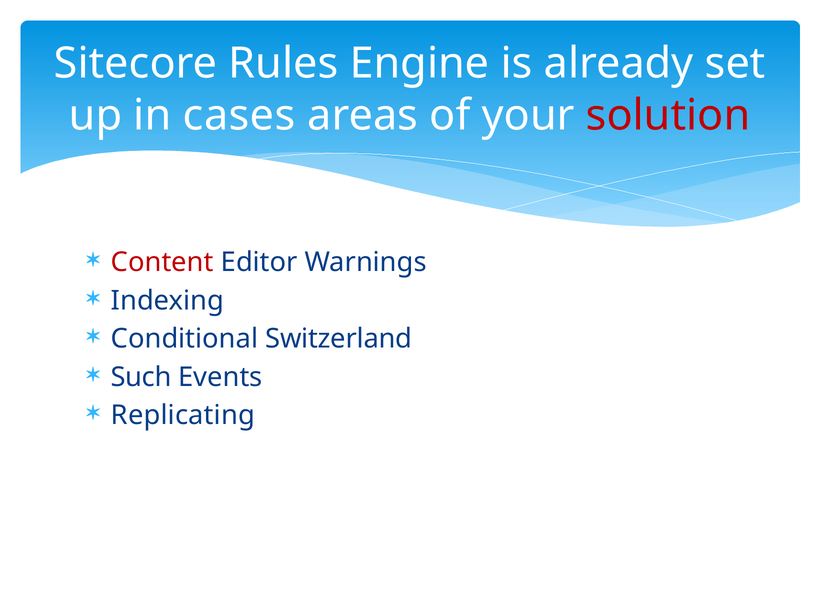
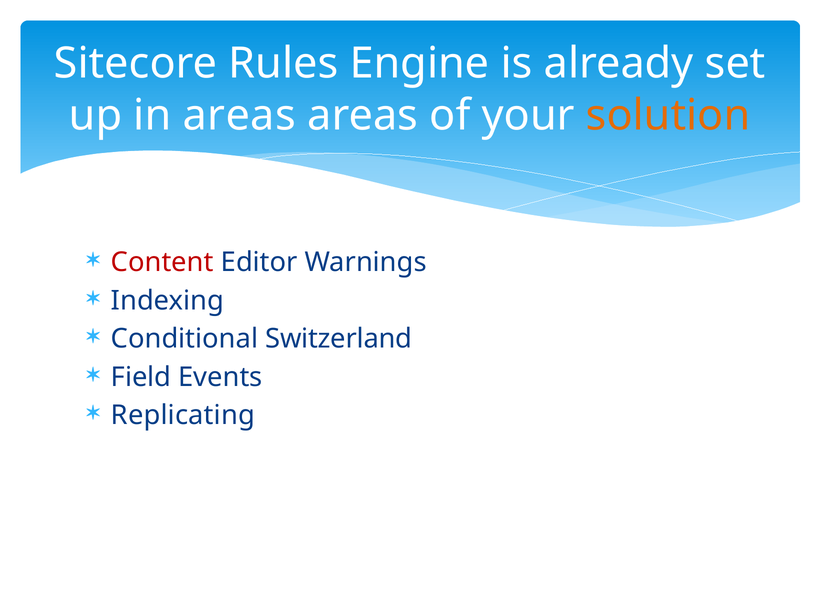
in cases: cases -> areas
solution colour: red -> orange
Such: Such -> Field
